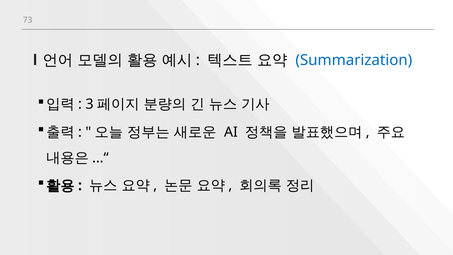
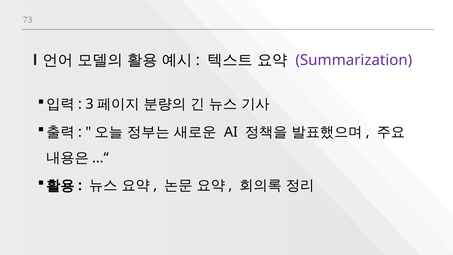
Summarization colour: blue -> purple
